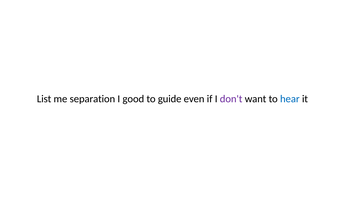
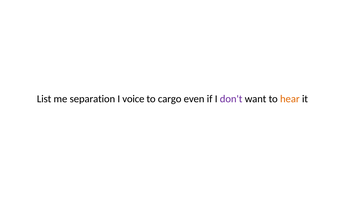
good: good -> voice
guide: guide -> cargo
hear colour: blue -> orange
